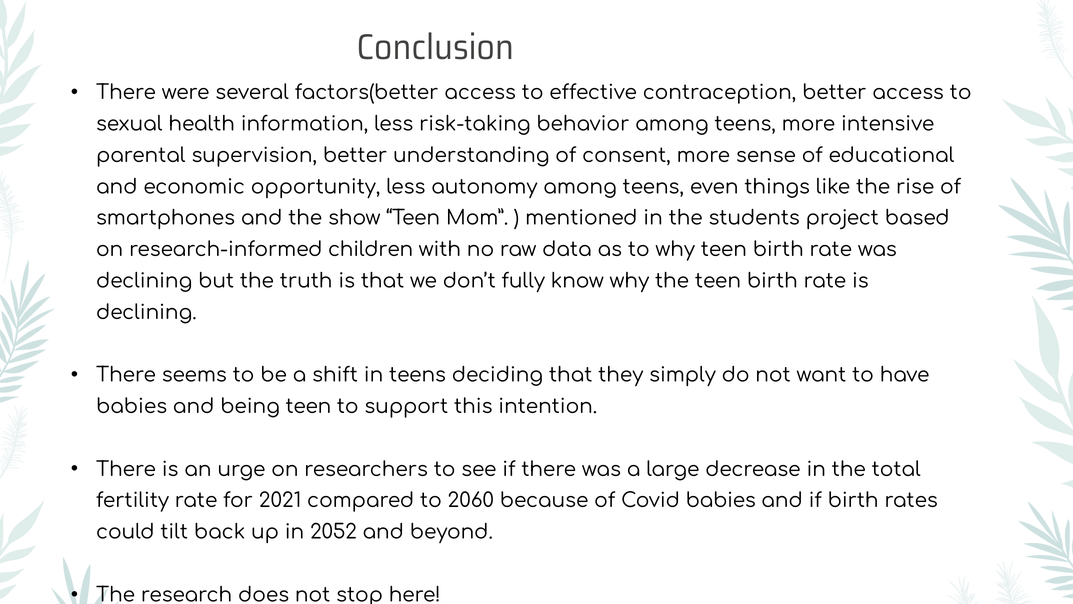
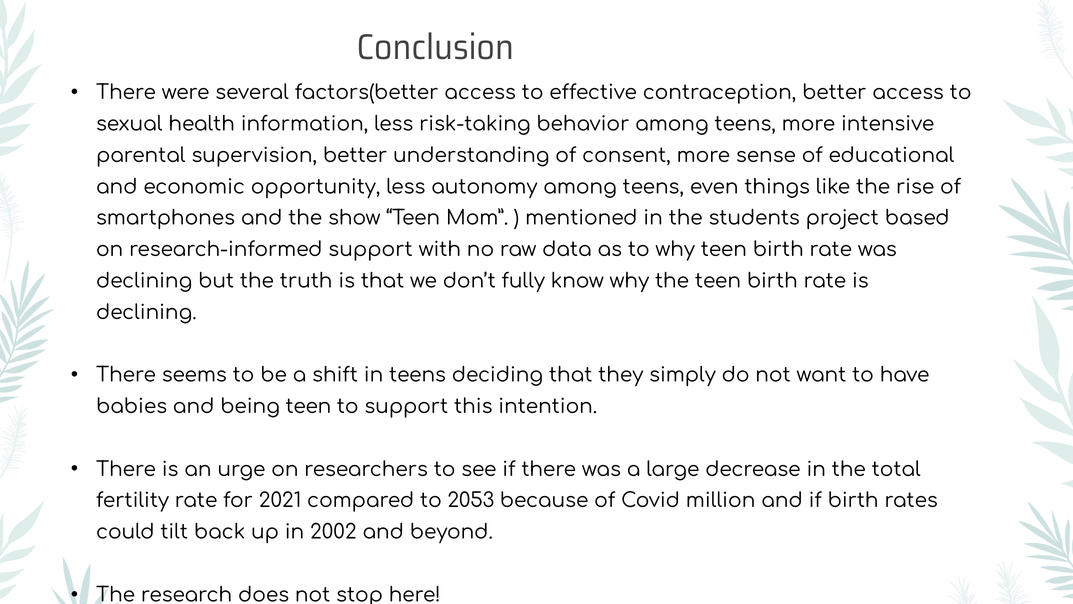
research-informed children: children -> support
2060: 2060 -> 2053
Covid babies: babies -> million
2052: 2052 -> 2002
